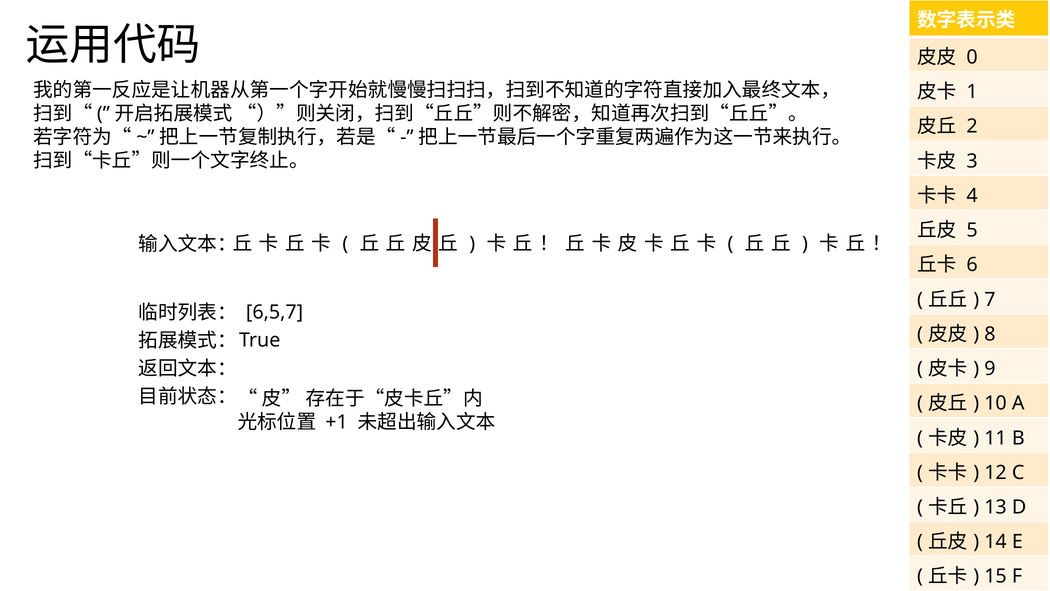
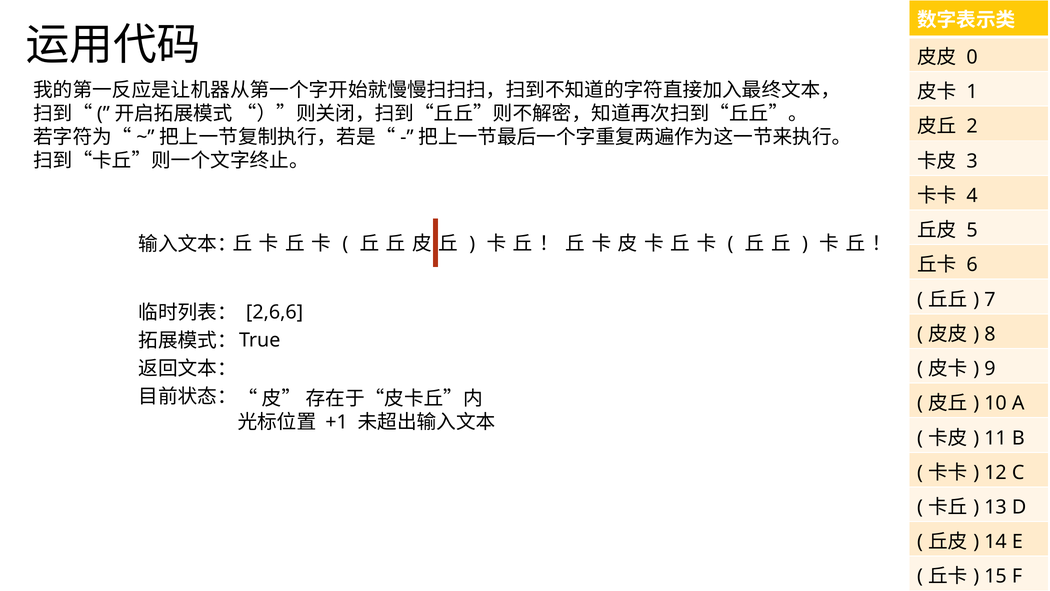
6,5,7: 6,5,7 -> 2,6,6
